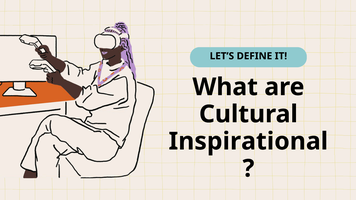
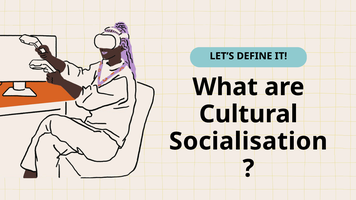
Inspirational: Inspirational -> Socialisation
